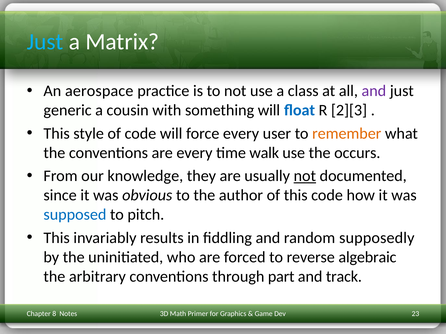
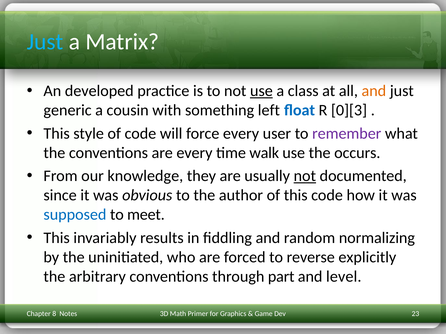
aerospace: aerospace -> developed
use at (261, 91) underline: none -> present
and at (374, 91) colour: purple -> orange
something will: will -> left
2][3: 2][3 -> 0][3
remember colour: orange -> purple
pitch: pitch -> meet
supposedly: supposedly -> normalizing
algebraic: algebraic -> explicitly
track: track -> level
